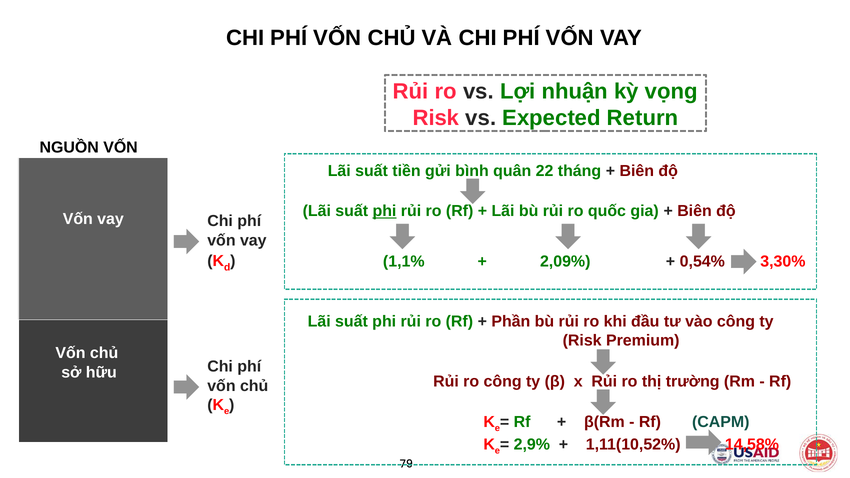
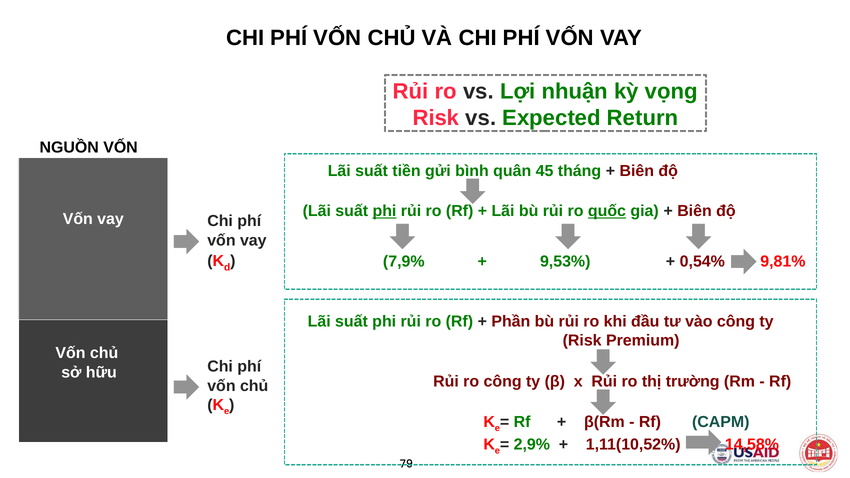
22: 22 -> 45
quốc underline: none -> present
1,1%: 1,1% -> 7,9%
2,09%: 2,09% -> 9,53%
3,30%: 3,30% -> 9,81%
